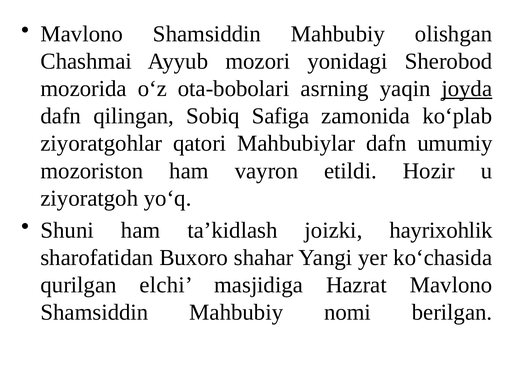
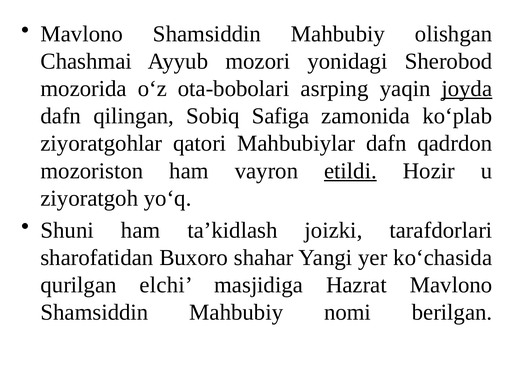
asrning: asrning -> asrping
umumiy: umumiy -> qadrdon
etildi underline: none -> present
hayrixohlik: hayrixohlik -> tarafdorlari
